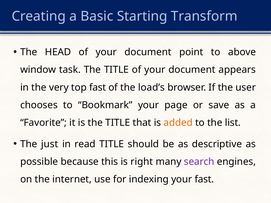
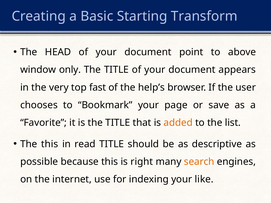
task: task -> only
load’s: load’s -> help’s
The just: just -> this
search colour: purple -> orange
your fast: fast -> like
